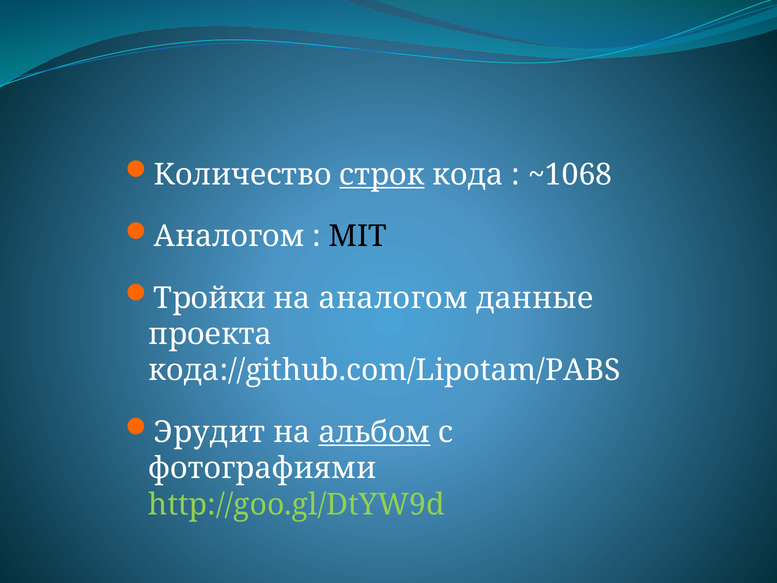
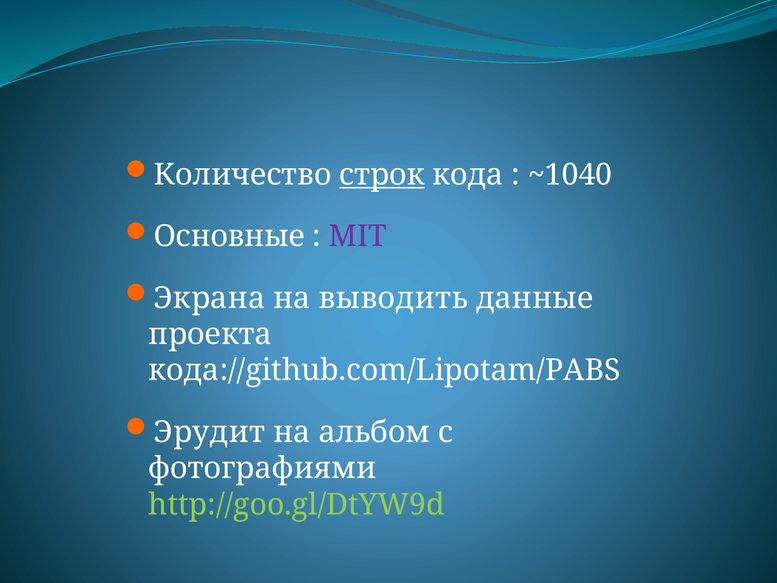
~1068: ~1068 -> ~1040
Аналогом at (229, 236): Аналогом -> Основные
MIT colour: black -> purple
Тройки: Тройки -> Экрана
на аналогом: аналогом -> выводить
альбом underline: present -> none
